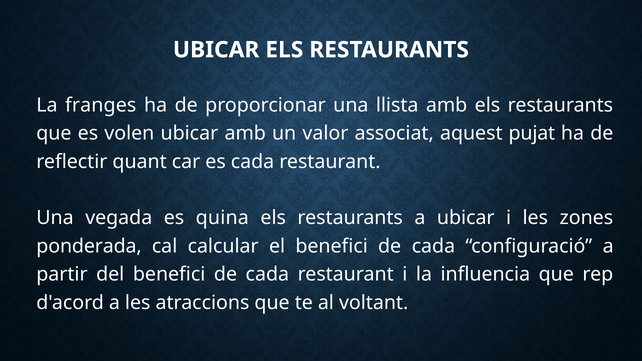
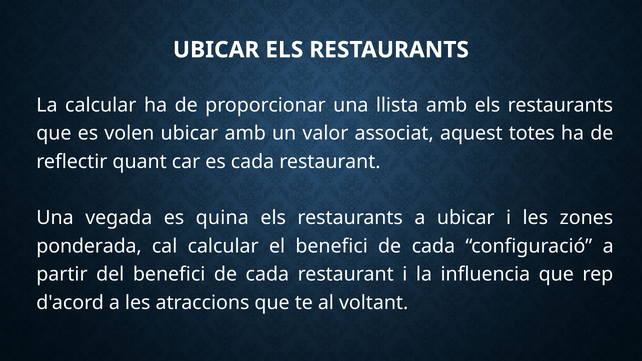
La franges: franges -> calcular
pujat: pujat -> totes
